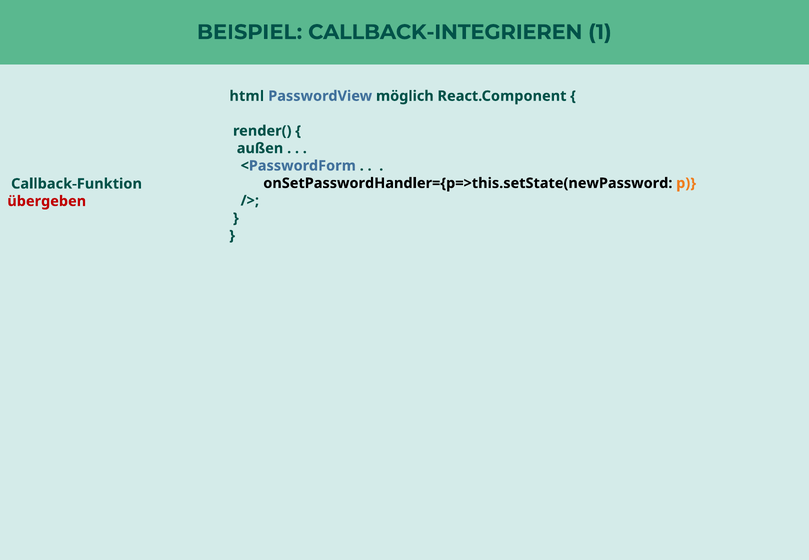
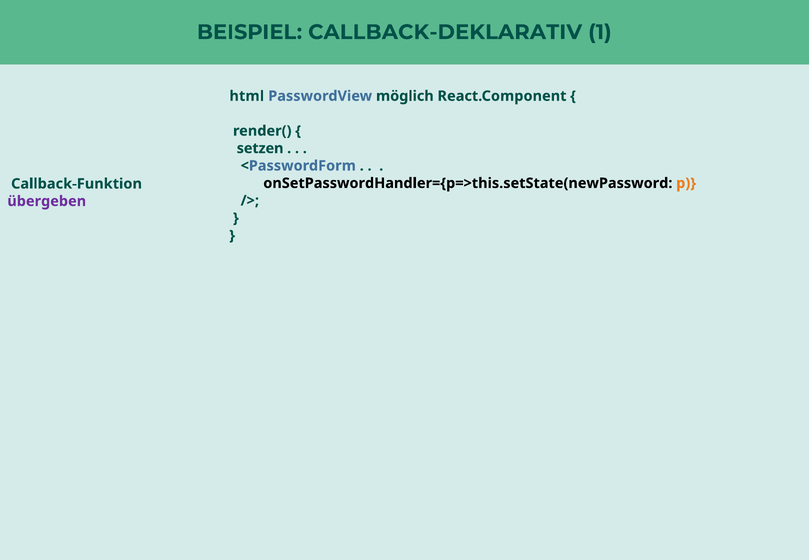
CALLBACK-INTEGRIEREN: CALLBACK-INTEGRIEREN -> CALLBACK-DEKLARATIV
außen: außen -> setzen
übergeben colour: red -> purple
